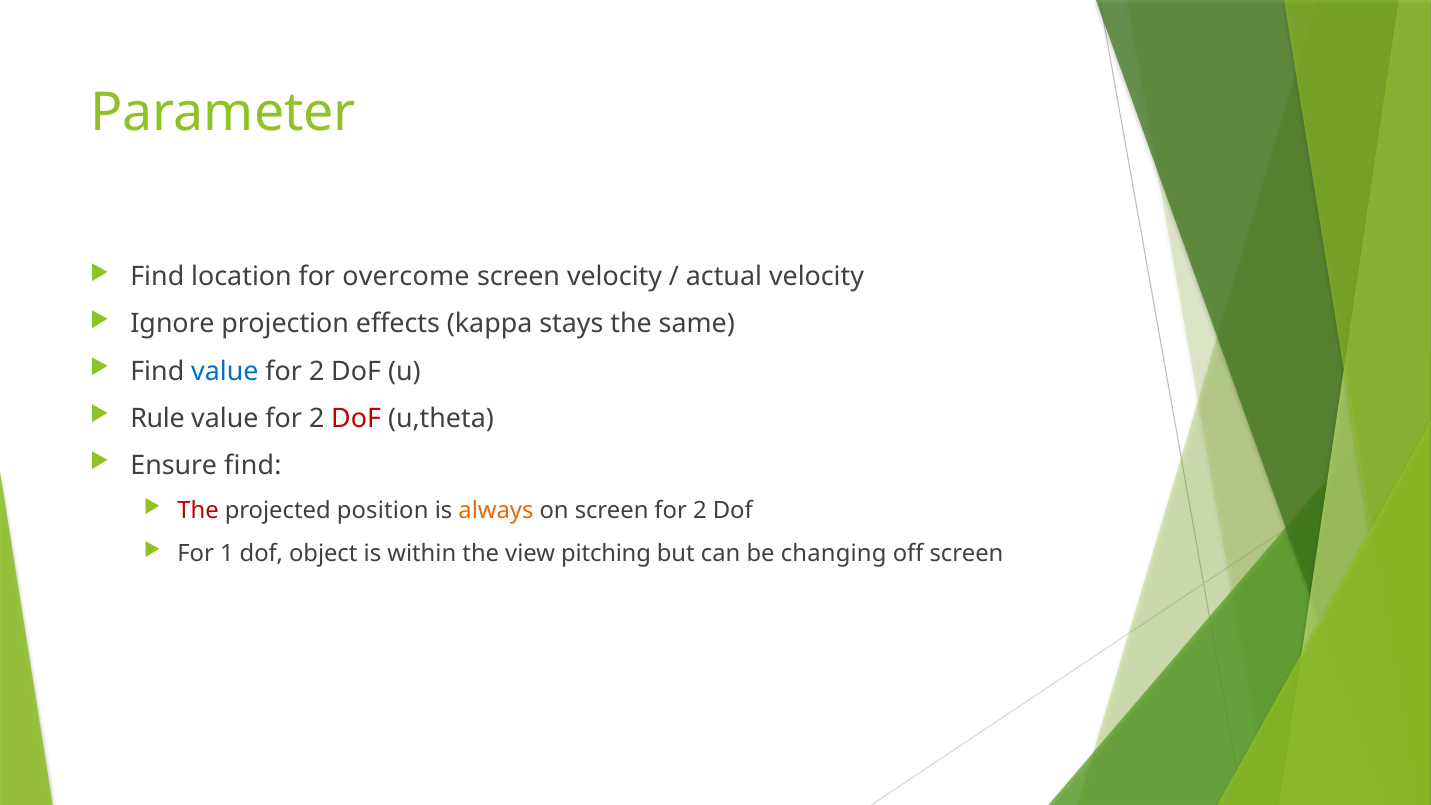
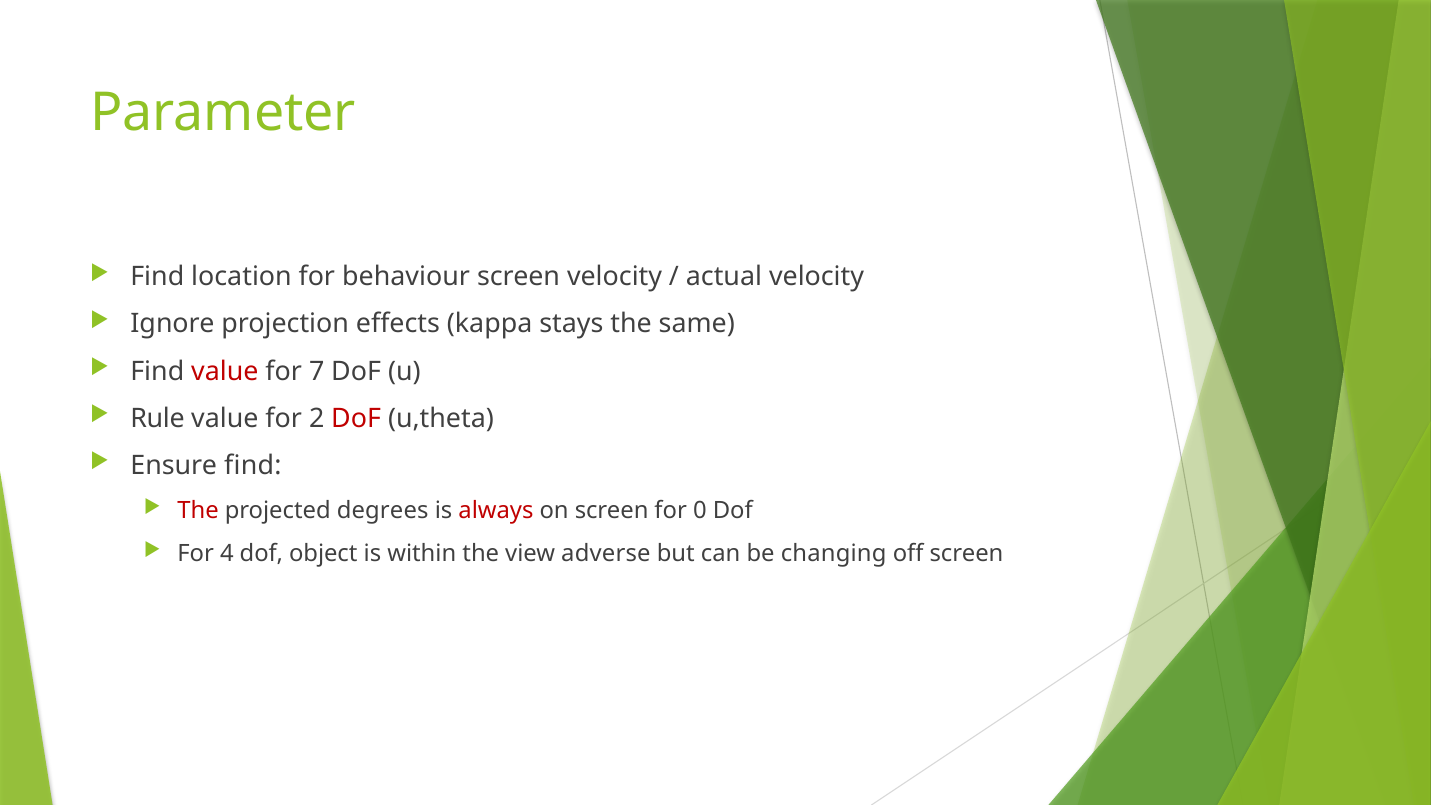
overcome: overcome -> behaviour
value at (225, 371) colour: blue -> red
2 at (317, 371): 2 -> 7
position: position -> degrees
always colour: orange -> red
screen for 2: 2 -> 0
1: 1 -> 4
pitching: pitching -> adverse
